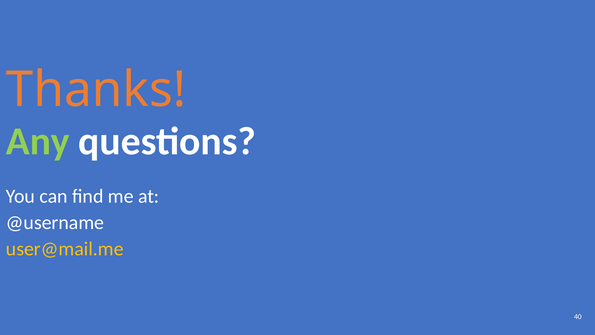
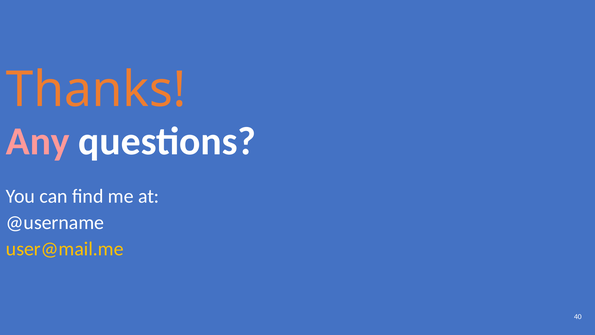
Any colour: light green -> pink
